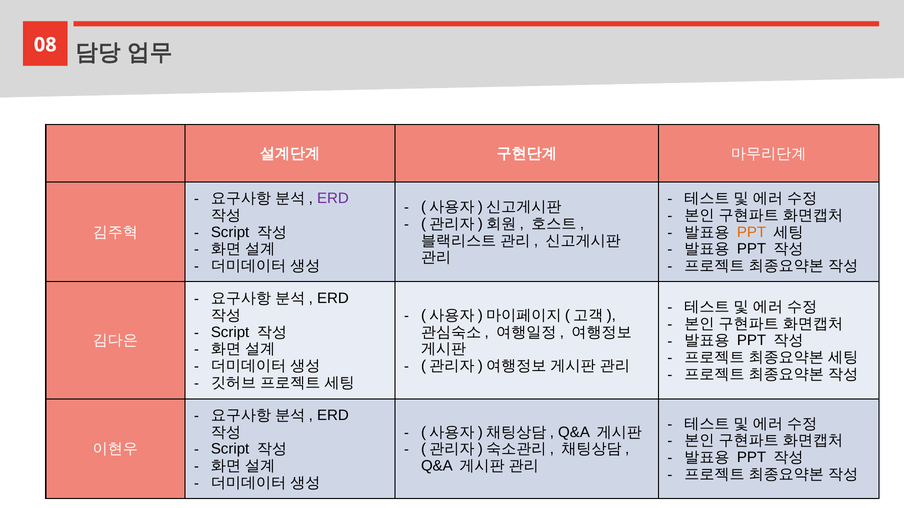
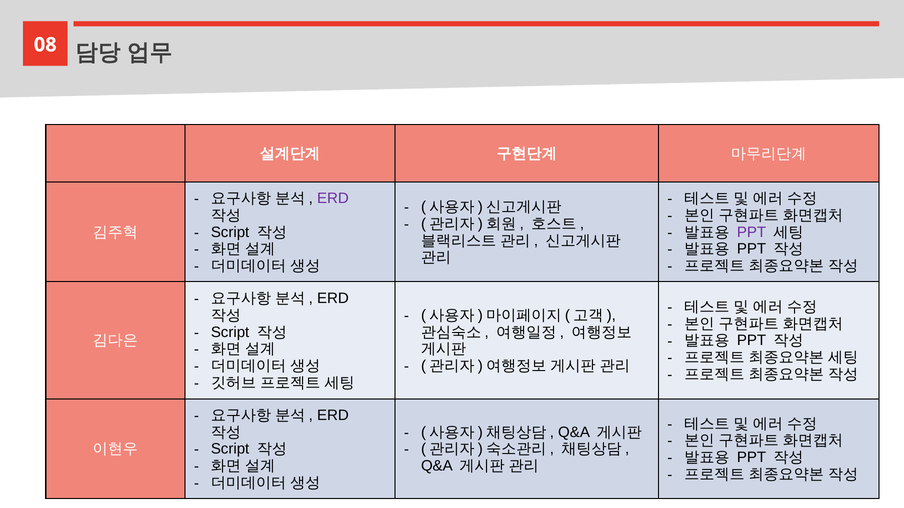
PPT at (752, 232) colour: orange -> purple
